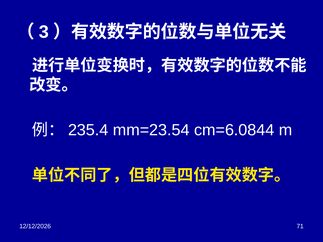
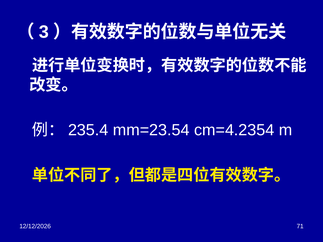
cm=6.0844: cm=6.0844 -> cm=4.2354
